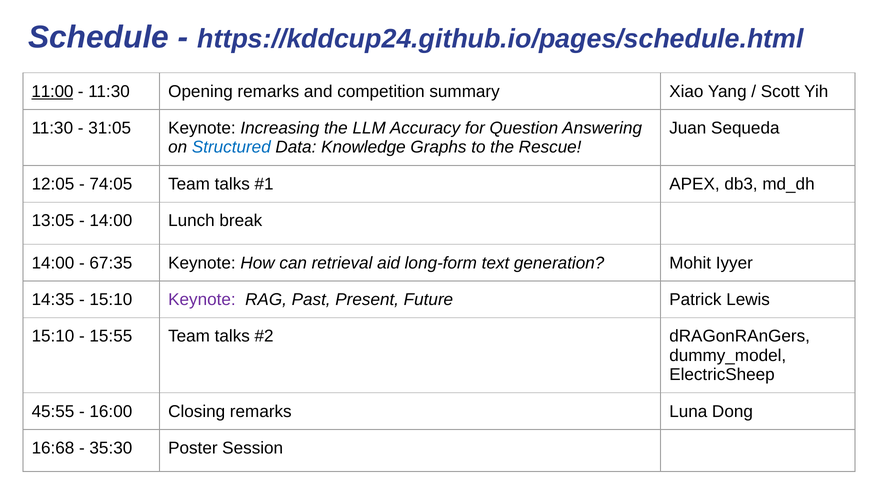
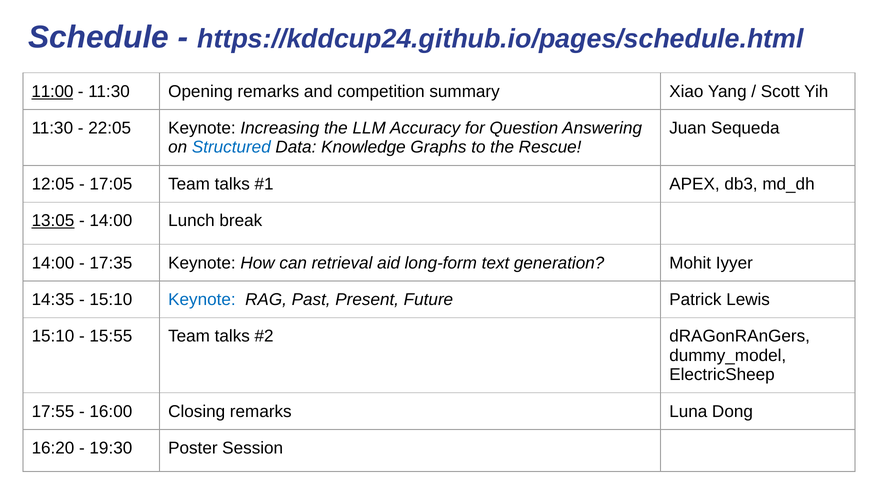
31:05: 31:05 -> 22:05
74:05: 74:05 -> 17:05
13:05 underline: none -> present
67:35: 67:35 -> 17:35
Keynote at (202, 300) colour: purple -> blue
45:55: 45:55 -> 17:55
16:68: 16:68 -> 16:20
35:30: 35:30 -> 19:30
